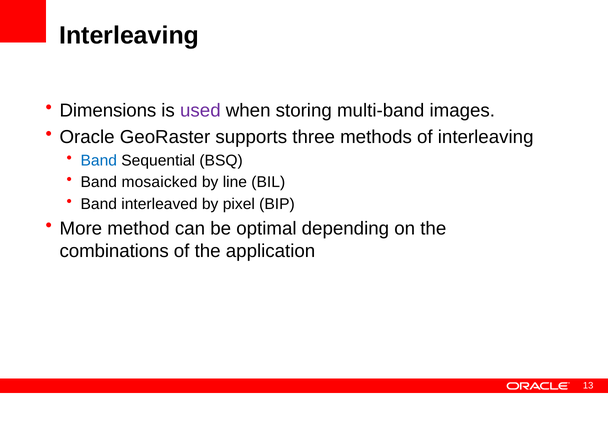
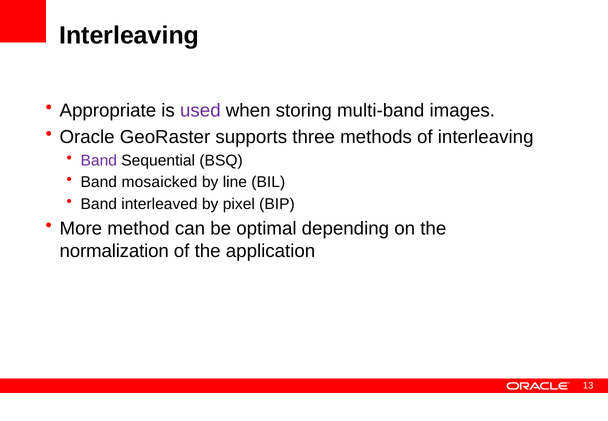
Dimensions: Dimensions -> Appropriate
Band at (99, 160) colour: blue -> purple
combinations: combinations -> normalization
